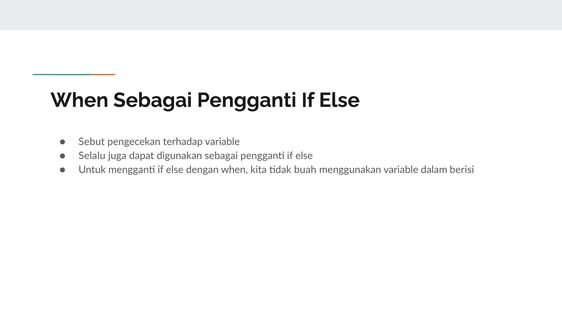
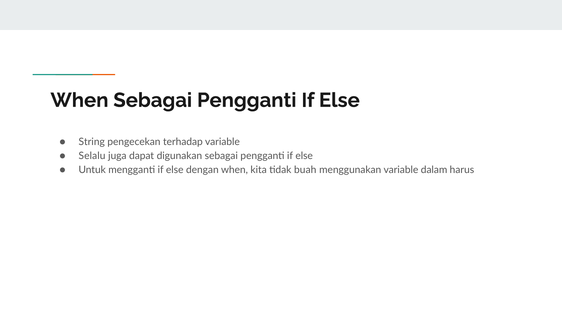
Sebut: Sebut -> String
berisi: berisi -> harus
